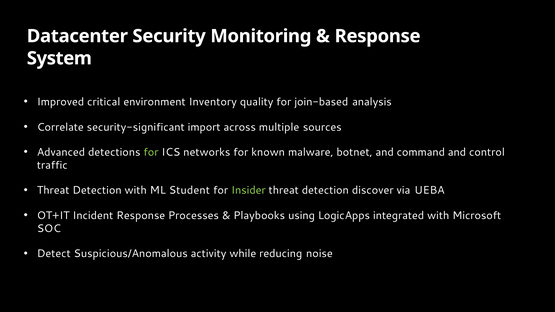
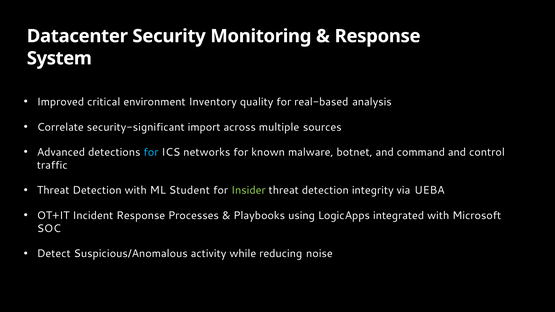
join-based: join-based -> real-based
for at (151, 152) colour: light green -> light blue
discover: discover -> integrity
